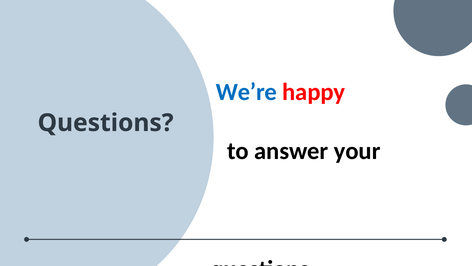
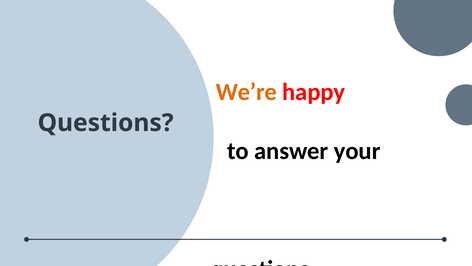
We’re colour: blue -> orange
